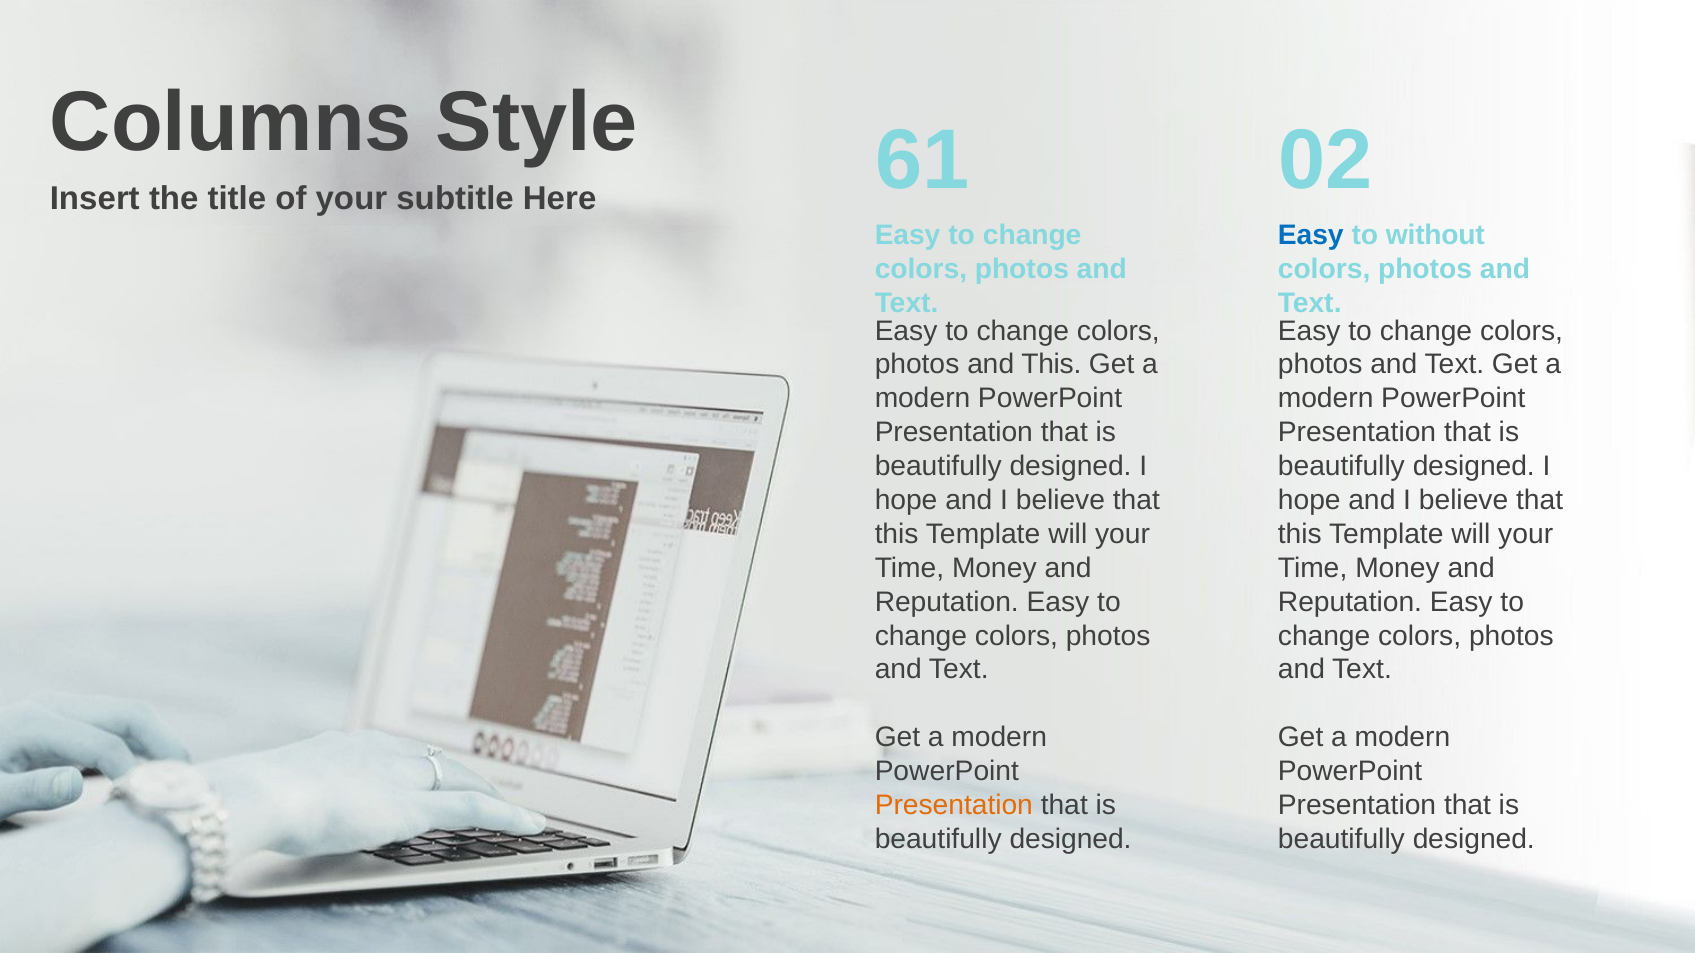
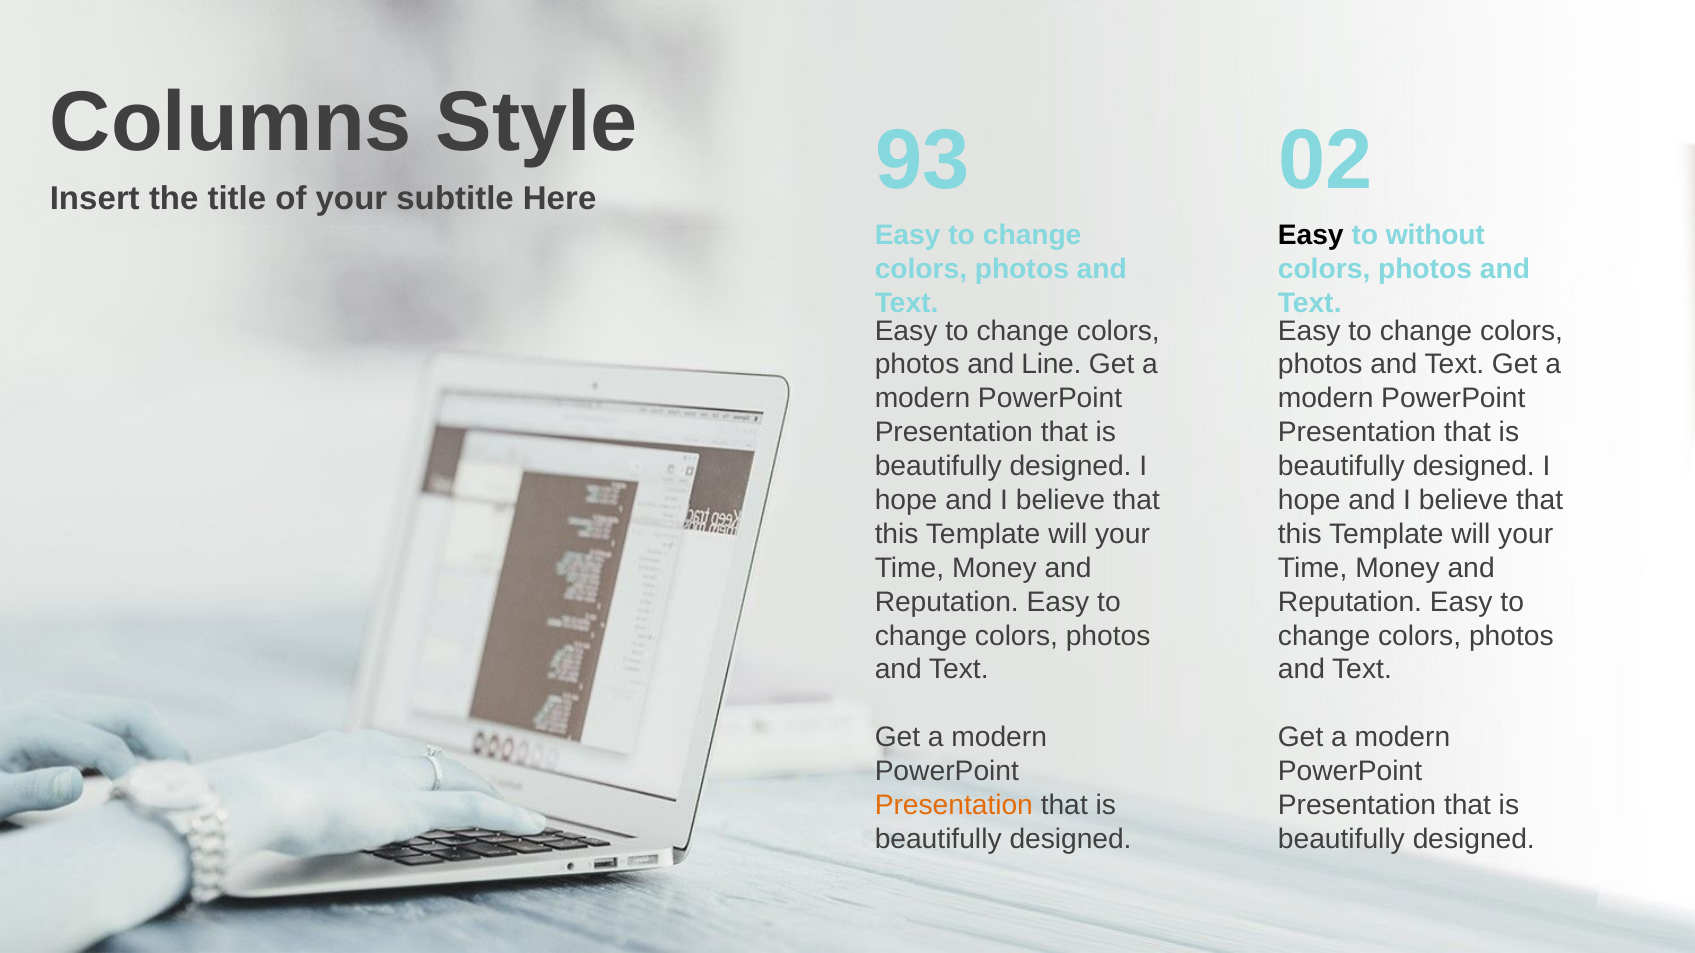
61: 61 -> 93
Easy at (1311, 236) colour: blue -> black
and This: This -> Line
